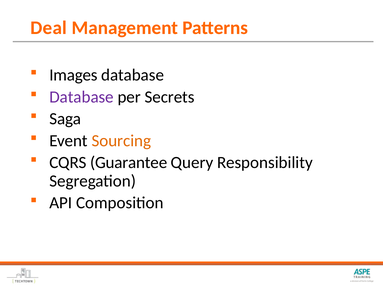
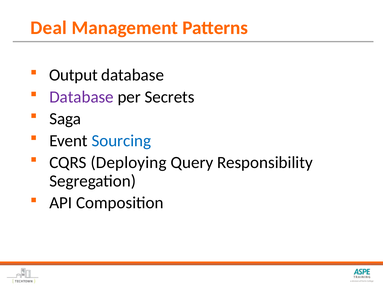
Images: Images -> Output
Sourcing colour: orange -> blue
Guarantee: Guarantee -> Deploying
